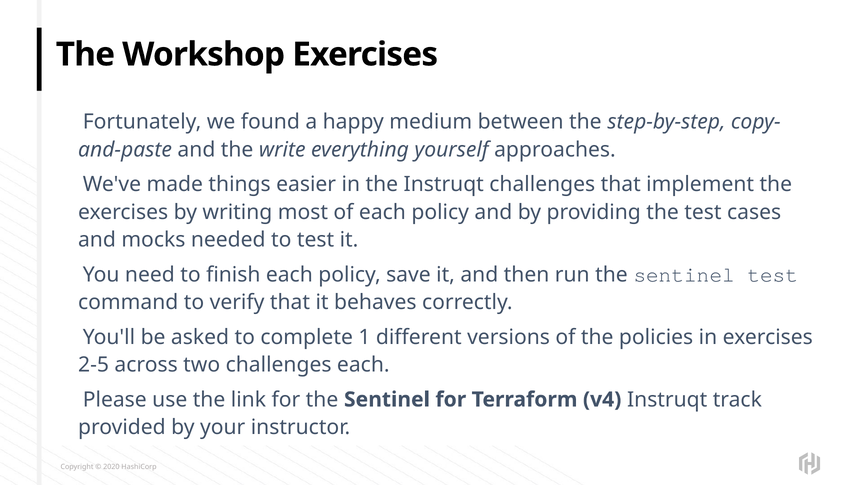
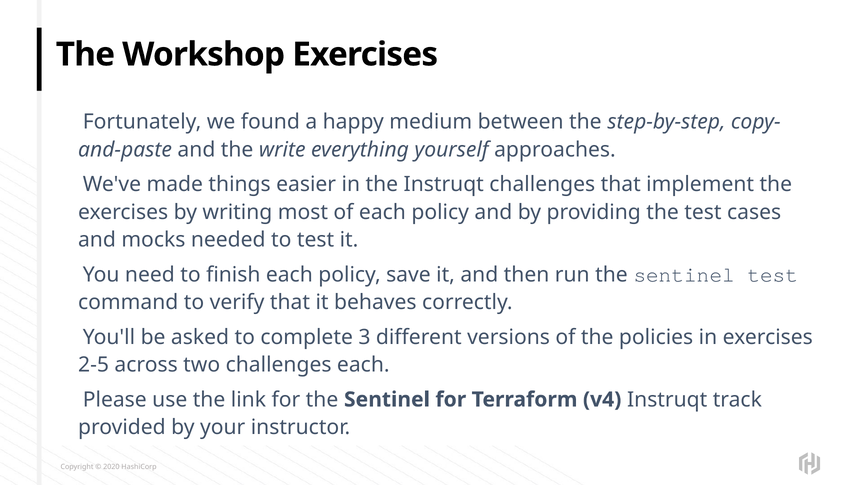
1: 1 -> 3
